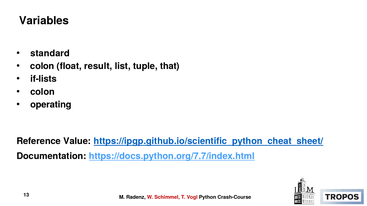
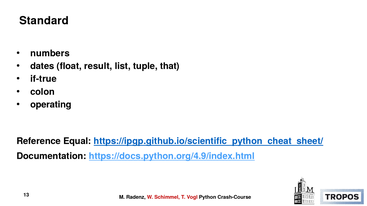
Variables: Variables -> Standard
standard: standard -> numbers
colon at (42, 66): colon -> dates
if-lists: if-lists -> if-true
Value: Value -> Equal
https://docs.python.org/7.7/index.html: https://docs.python.org/7.7/index.html -> https://docs.python.org/4.9/index.html
